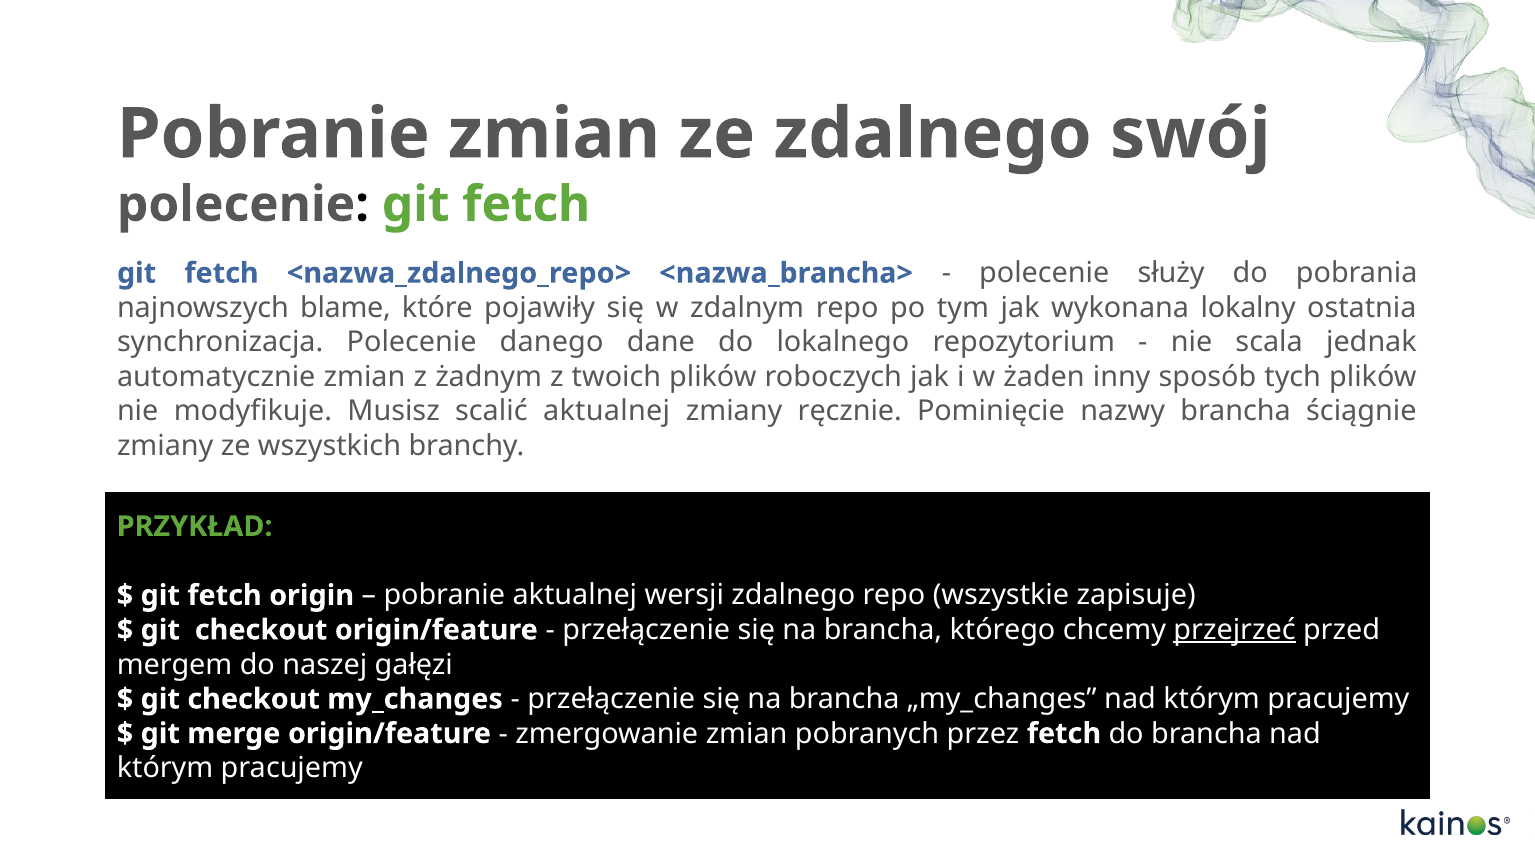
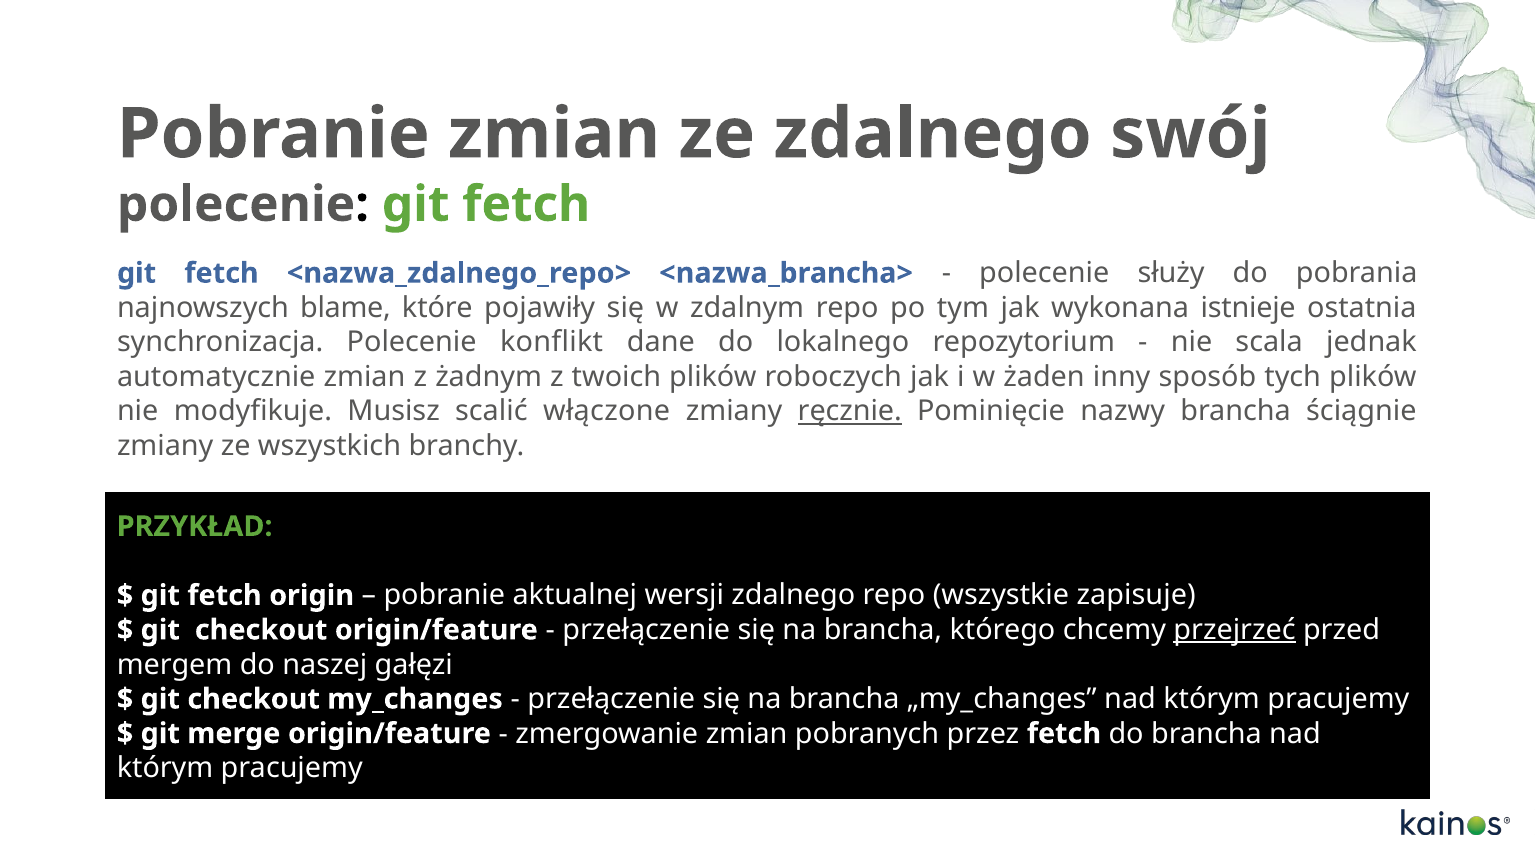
lokalny: lokalny -> istnieje
danego: danego -> konflikt
scalić aktualnej: aktualnej -> włączone
ręcznie underline: none -> present
